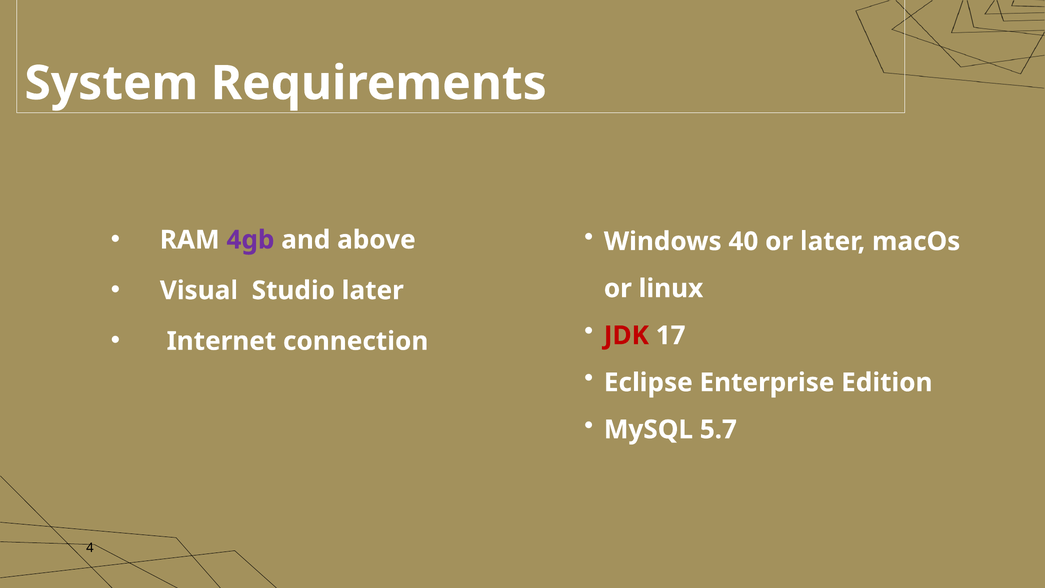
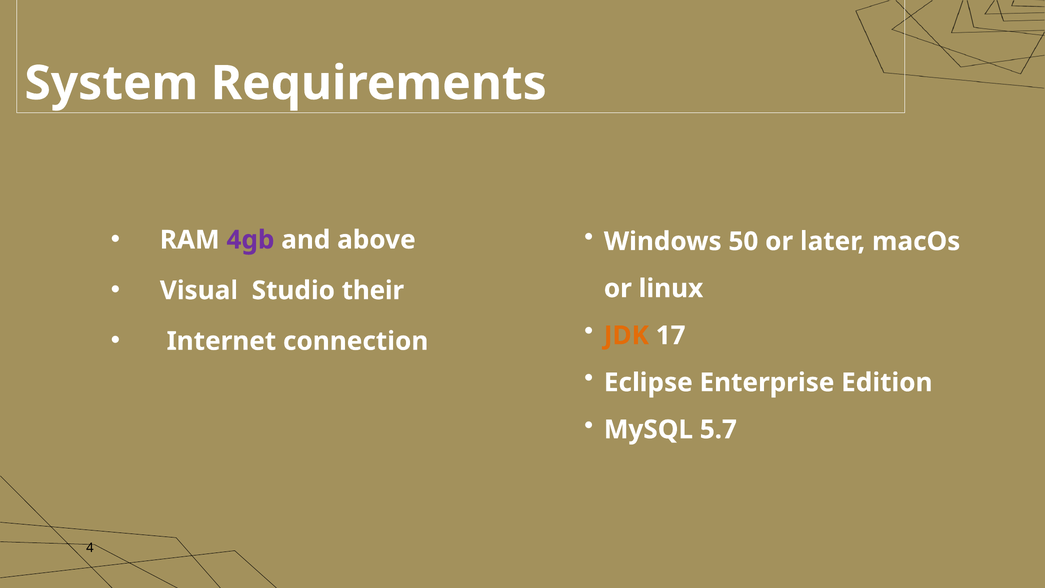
40: 40 -> 50
Studio later: later -> their
JDK colour: red -> orange
